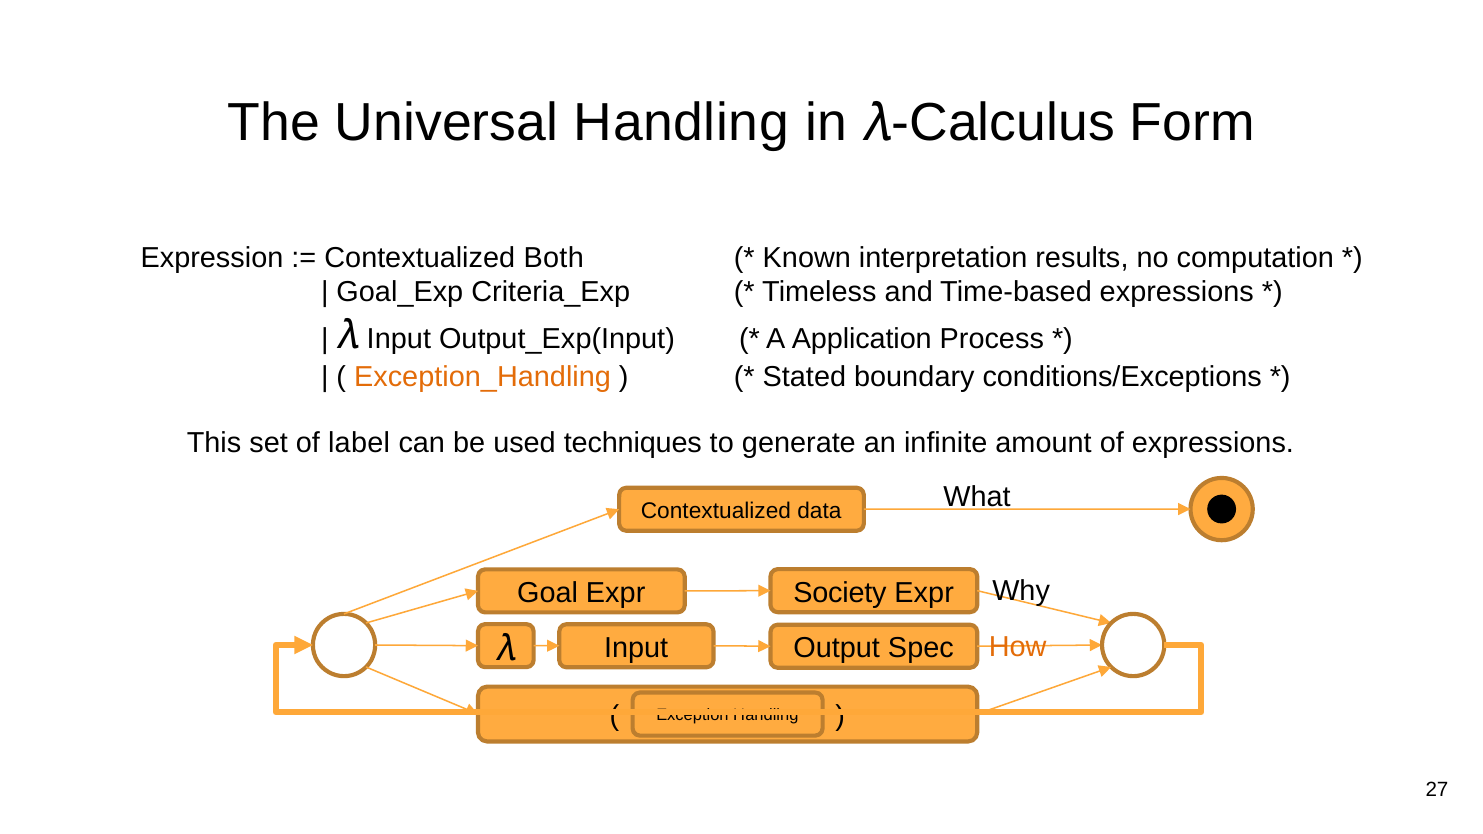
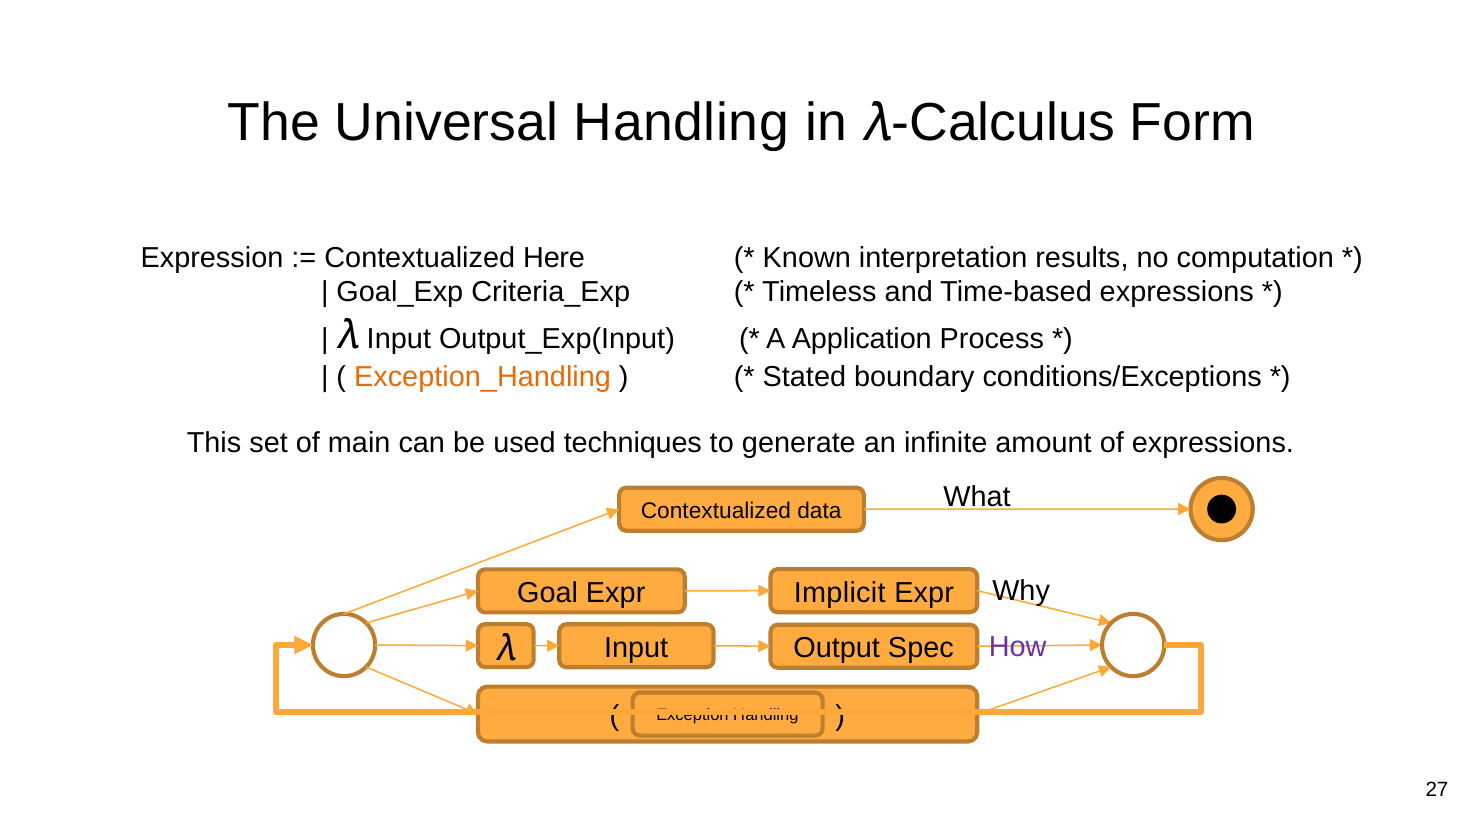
Both: Both -> Here
label: label -> main
Society: Society -> Implicit
How colour: orange -> purple
